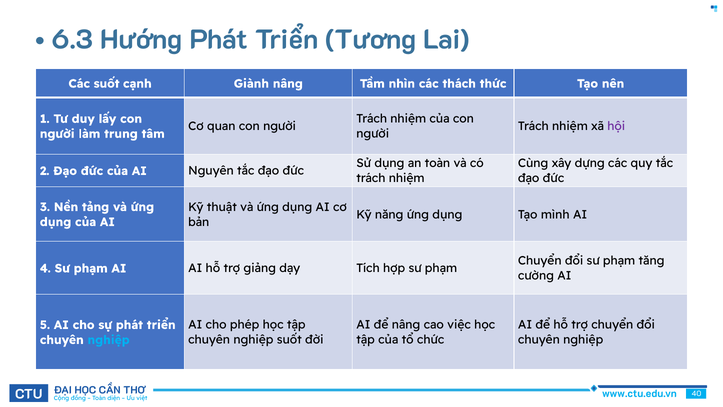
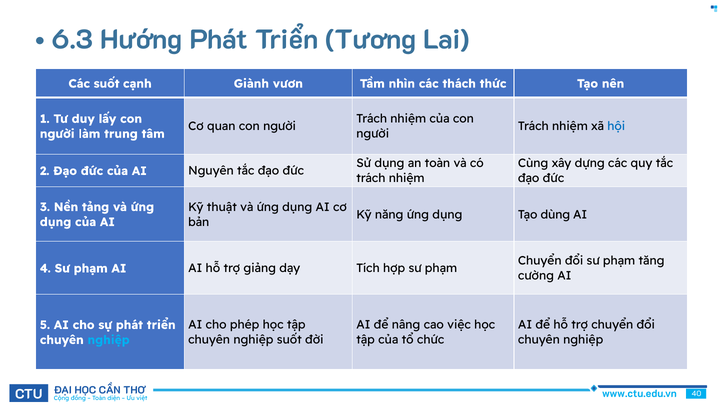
Giành nâng: nâng -> vươn
hội colour: purple -> blue
mình: mình -> dùng
